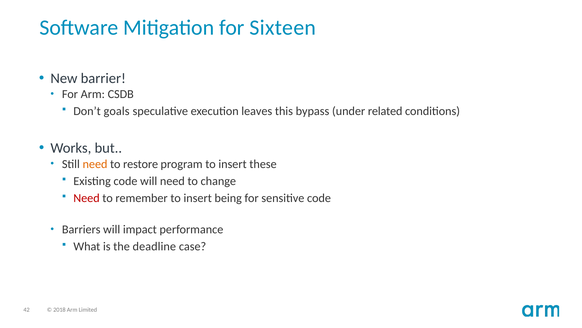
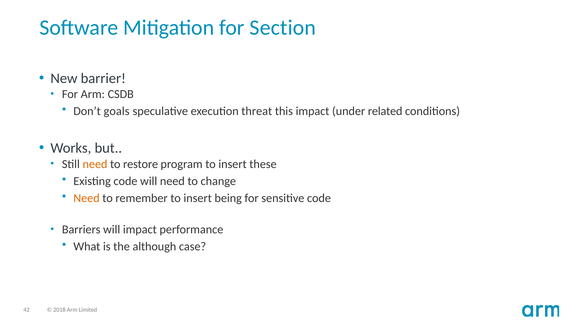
Sixteen: Sixteen -> Section
leaves: leaves -> threat
this bypass: bypass -> impact
Need at (87, 198) colour: red -> orange
deadline: deadline -> although
